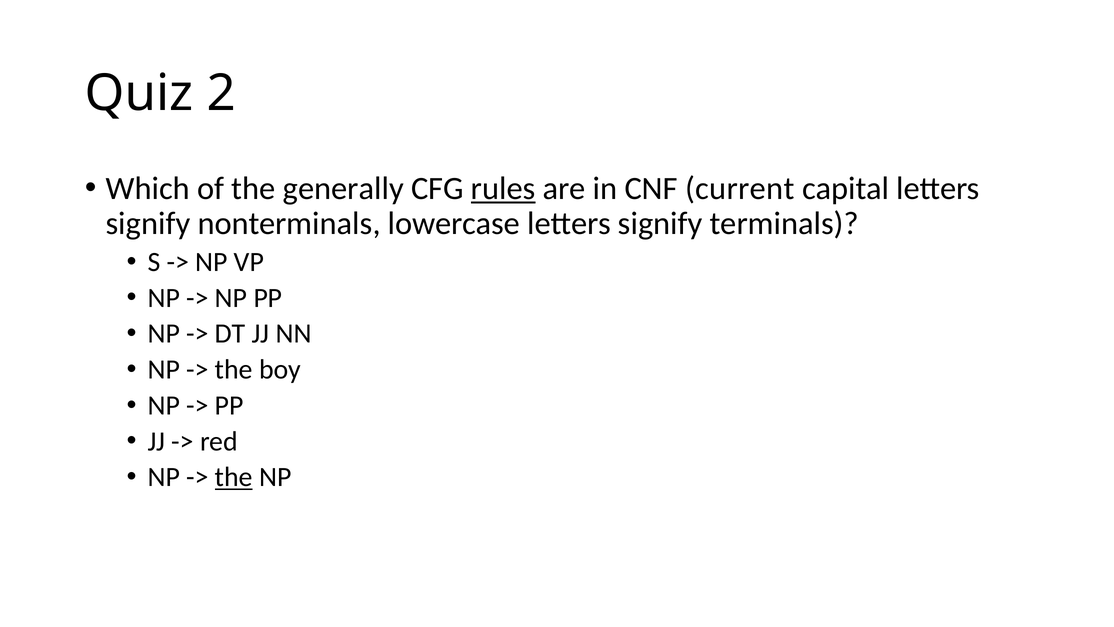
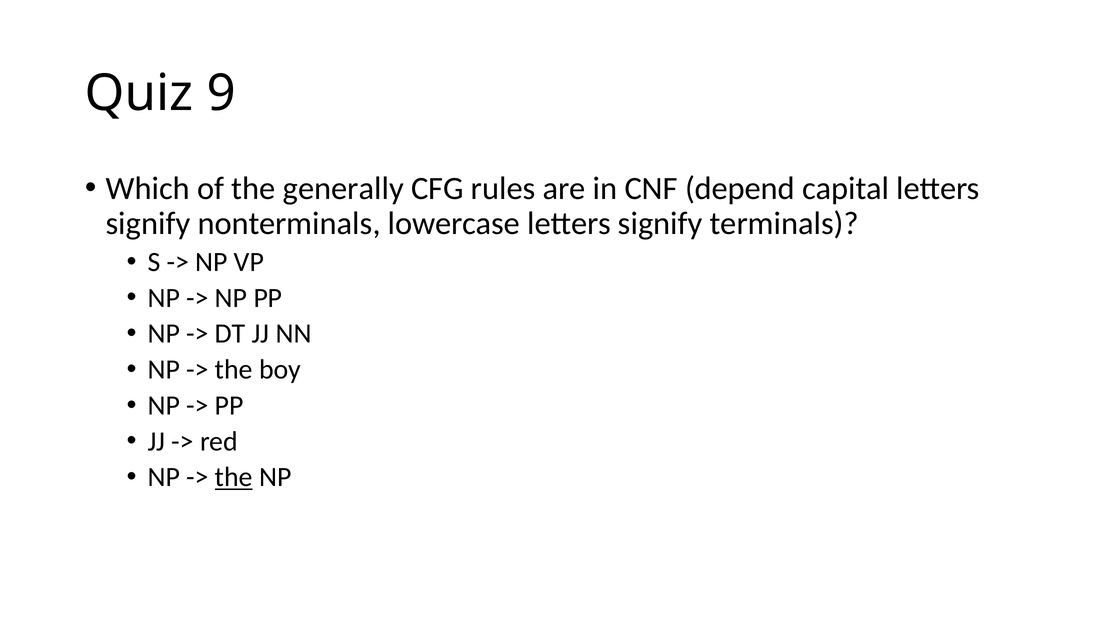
2: 2 -> 9
rules underline: present -> none
current: current -> depend
